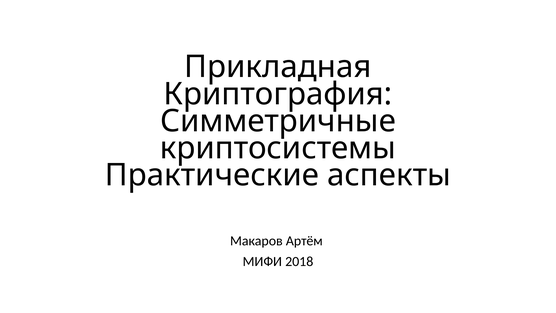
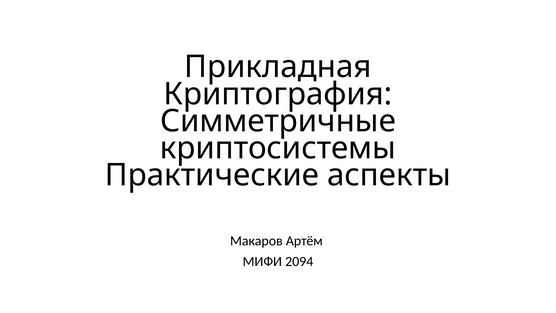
2018: 2018 -> 2094
